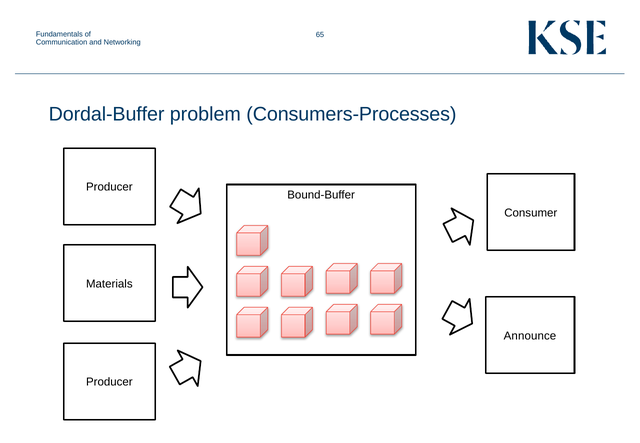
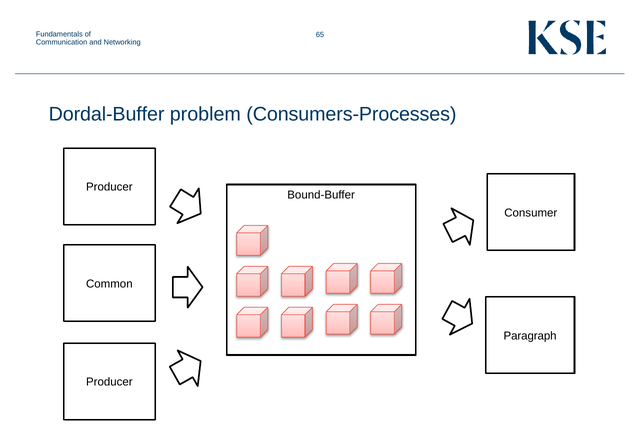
Materials: Materials -> Common
Announce: Announce -> Paragraph
